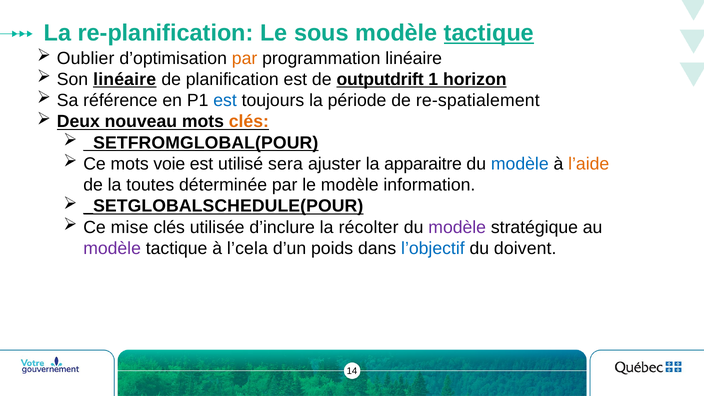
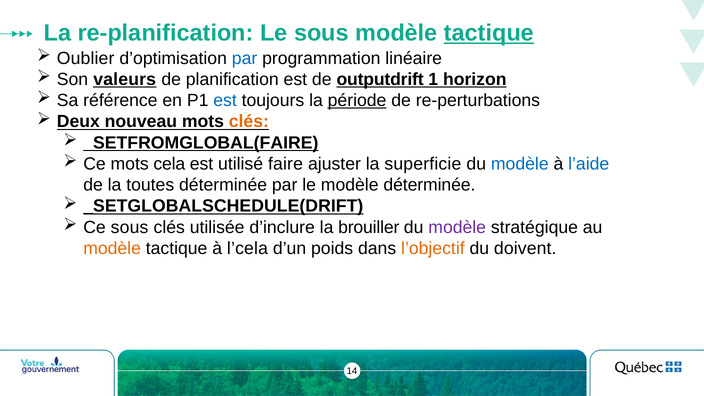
par at (245, 58) colour: orange -> blue
Son linéaire: linéaire -> valeurs
période underline: none -> present
re-spatialement: re-spatialement -> re-perturbations
_SETFROMGLOBAL(POUR: _SETFROMGLOBAL(POUR -> _SETFROMGLOBAL(FAIRE
voie: voie -> cela
sera: sera -> faire
apparaitre: apparaitre -> superficie
l’aide colour: orange -> blue
modèle information: information -> déterminée
_SETGLOBALSCHEDULE(POUR: _SETGLOBALSCHEDULE(POUR -> _SETGLOBALSCHEDULE(DRIFT
Ce mise: mise -> sous
récolter: récolter -> brouiller
modèle at (112, 248) colour: purple -> orange
l’objectif colour: blue -> orange
